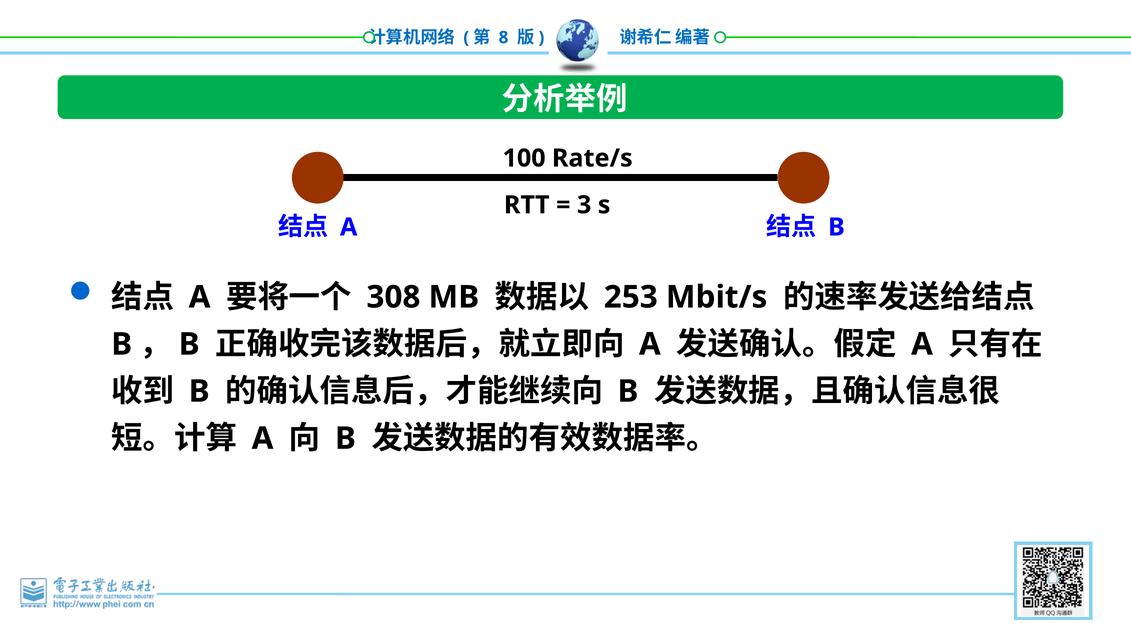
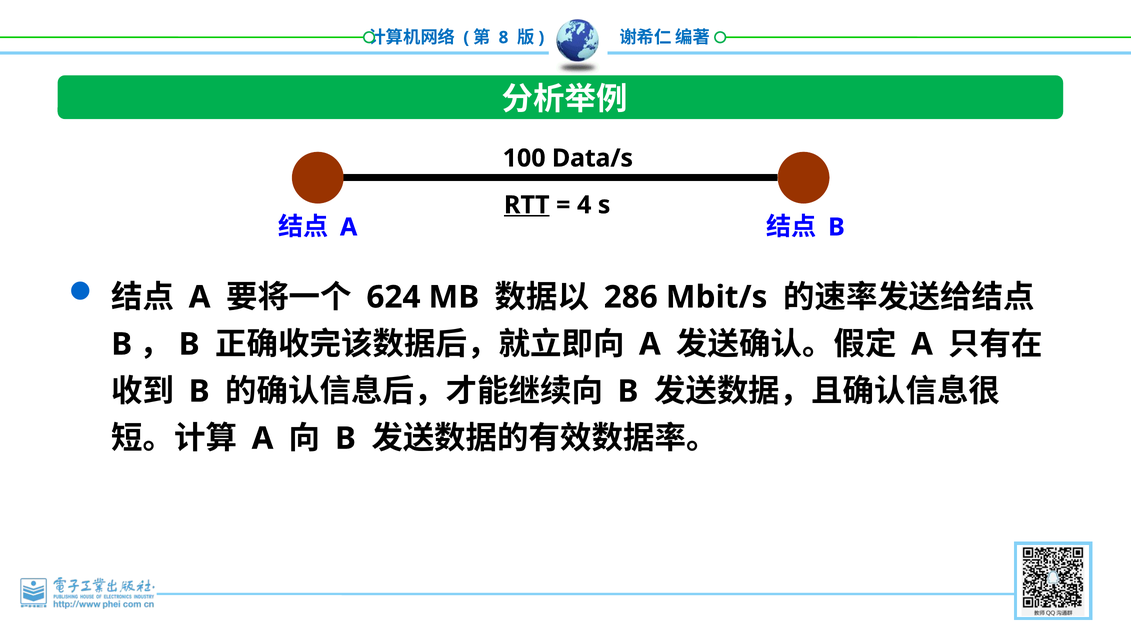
Rate/s: Rate/s -> Data/s
RTT underline: none -> present
3: 3 -> 4
308: 308 -> 624
253: 253 -> 286
